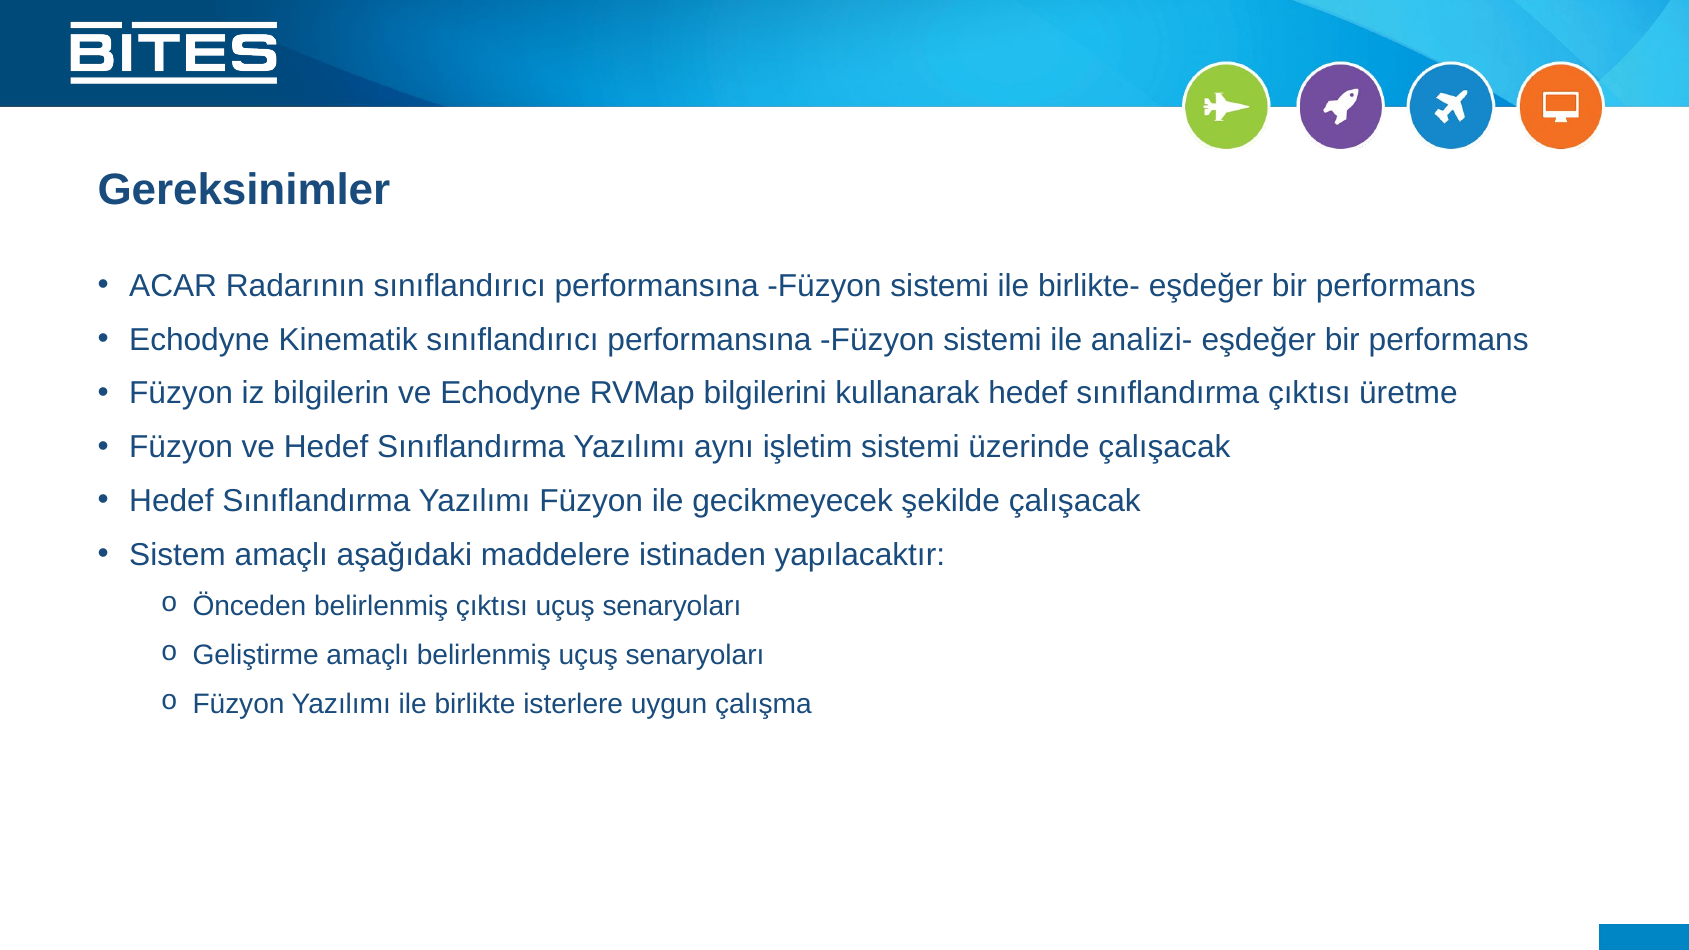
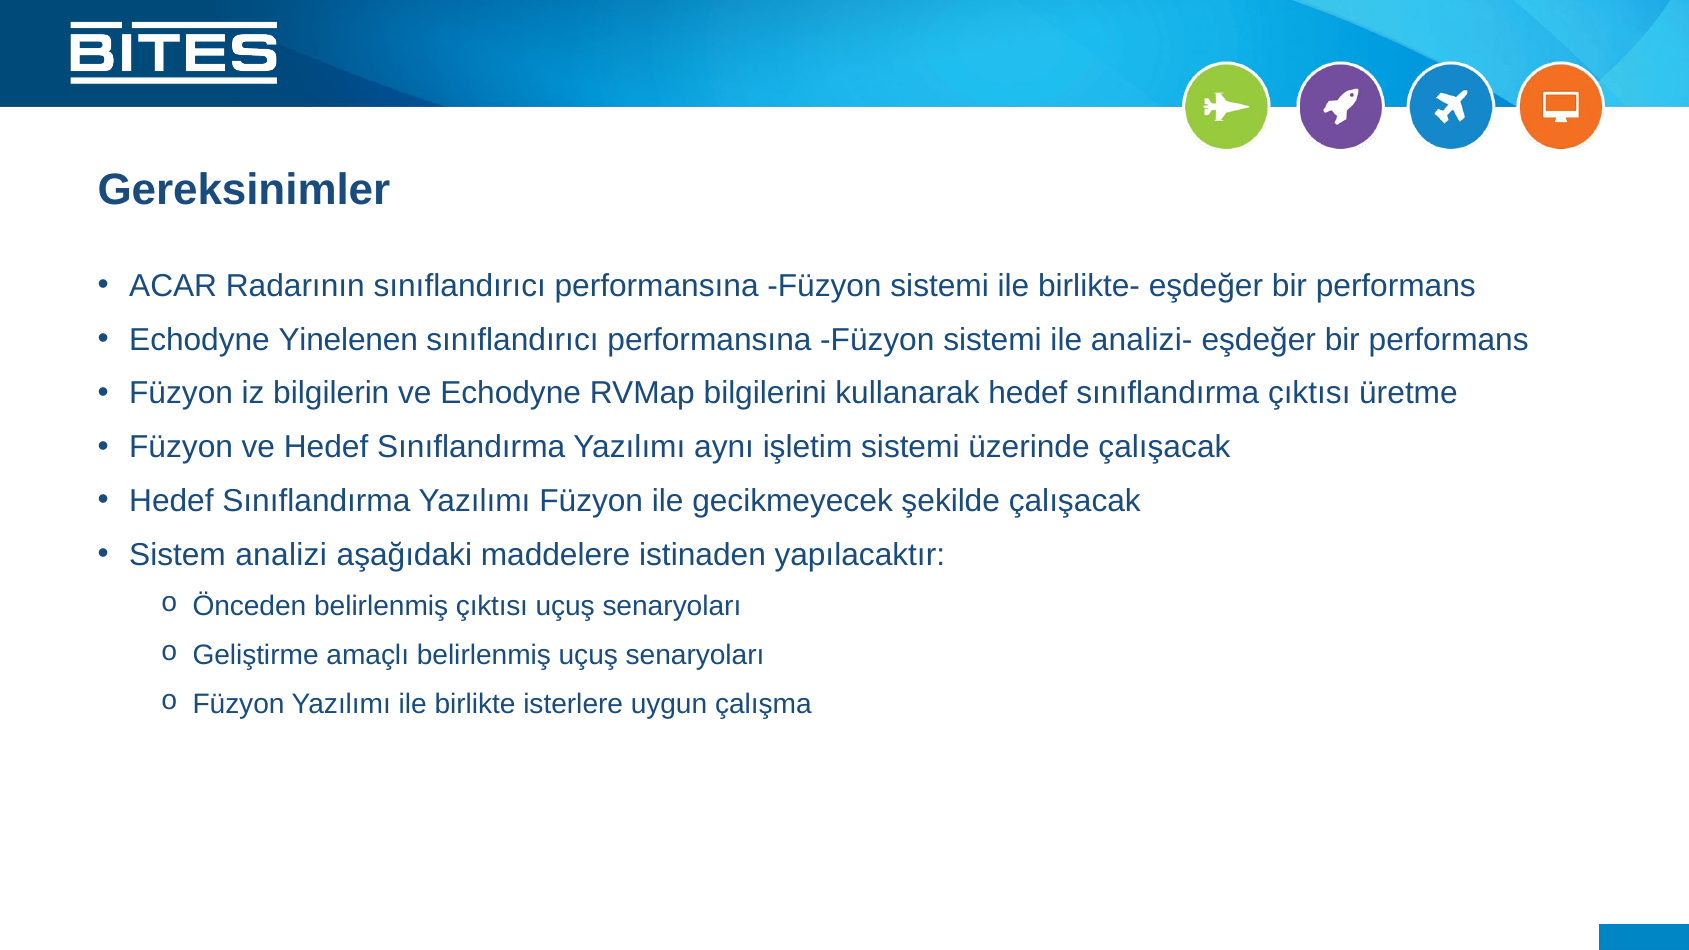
Kinematik: Kinematik -> Yinelenen
Sistem amaçlı: amaçlı -> analizi
